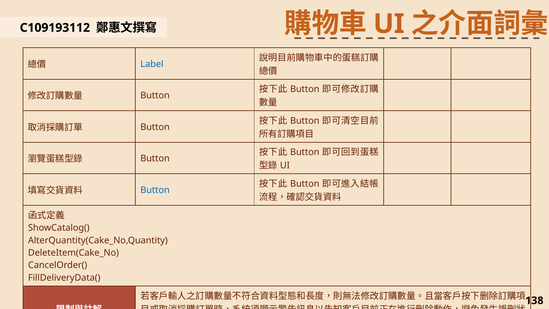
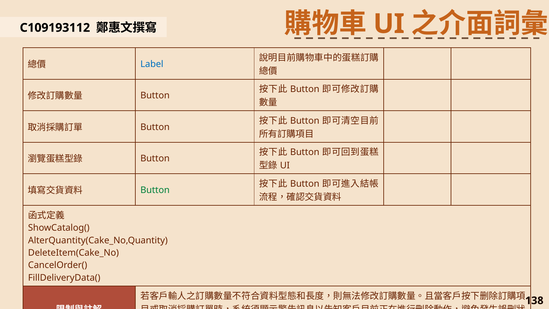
Button at (155, 190) colour: blue -> green
